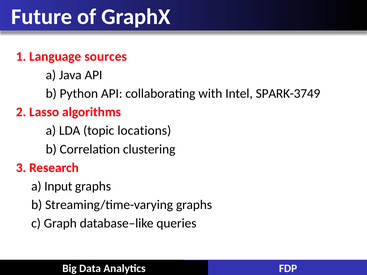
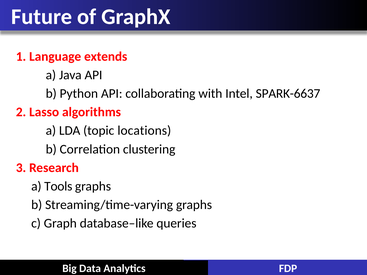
sources: sources -> extends
SPARK-3749: SPARK-3749 -> SPARK-6637
Input: Input -> Tools
